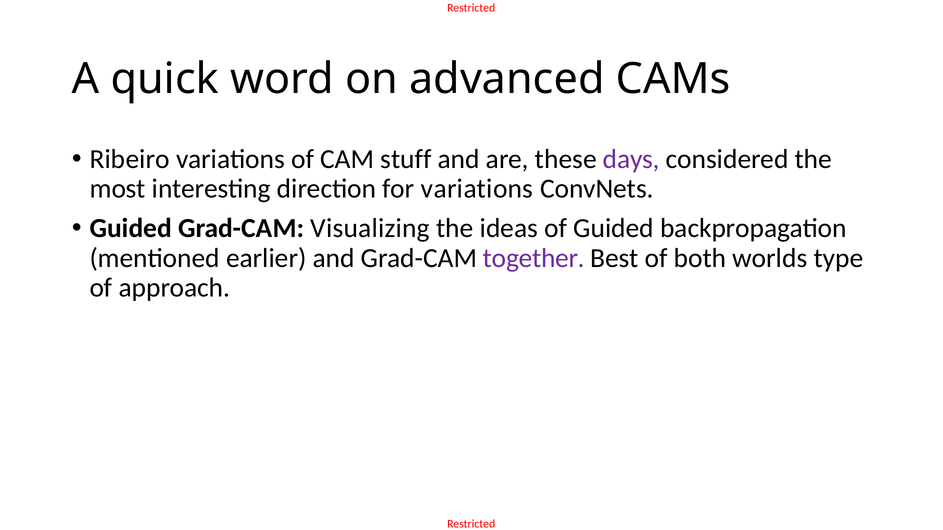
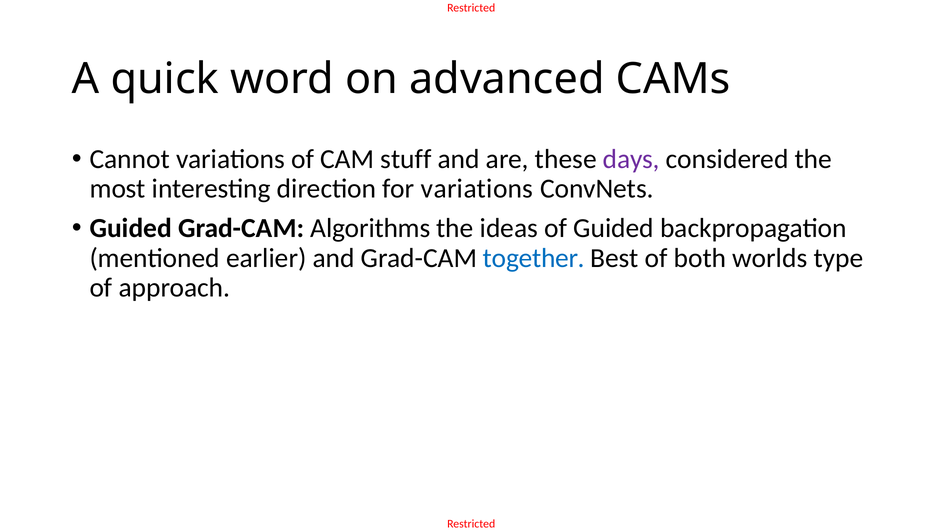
Ribeiro: Ribeiro -> Cannot
Visualizing: Visualizing -> Algorithms
together colour: purple -> blue
